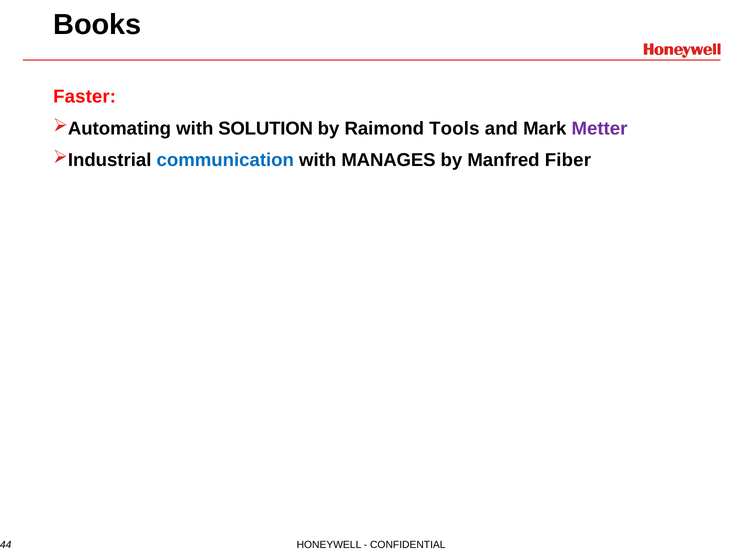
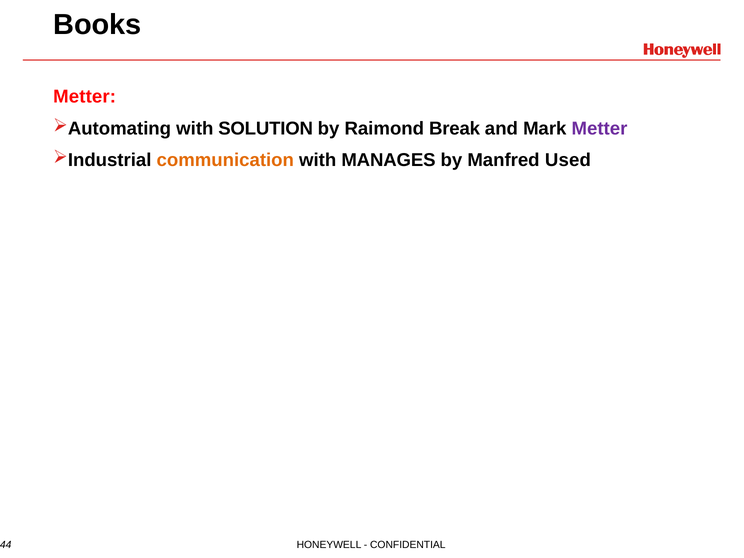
Faster at (85, 97): Faster -> Metter
Tools: Tools -> Break
communication colour: blue -> orange
Fiber: Fiber -> Used
